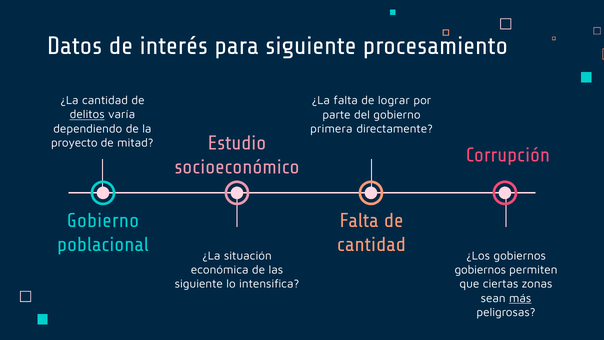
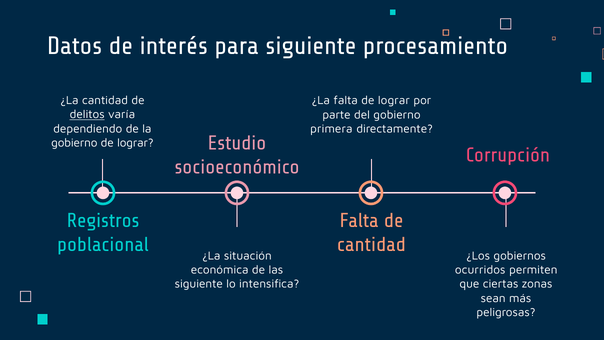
proyecto at (74, 143): proyecto -> gobierno
mitad at (135, 143): mitad -> lograr
Gobierno at (103, 220): Gobierno -> Registros
gobiernos at (480, 270): gobiernos -> ocurridos
más underline: present -> none
